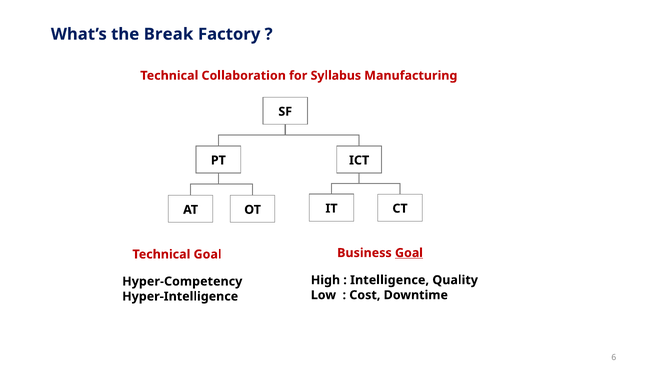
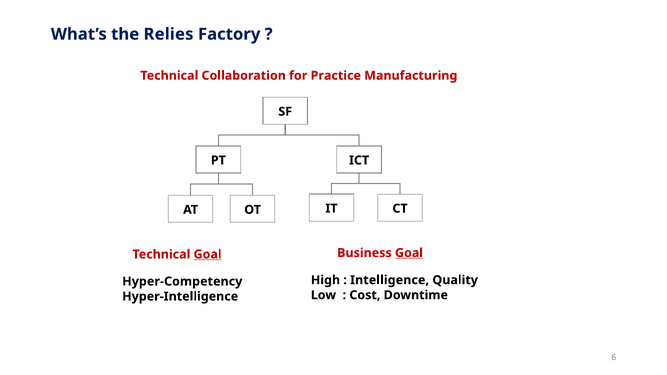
Break: Break -> Relies
Syllabus: Syllabus -> Practice
Goal at (208, 254) underline: none -> present
